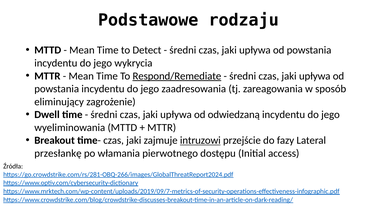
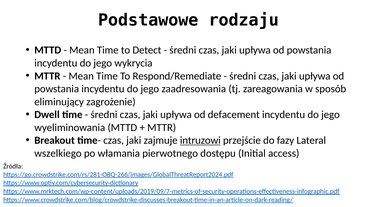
Respond/Remediate underline: present -> none
odwiedzaną: odwiedzaną -> defacement
przesłankę: przesłankę -> wszelkiego
